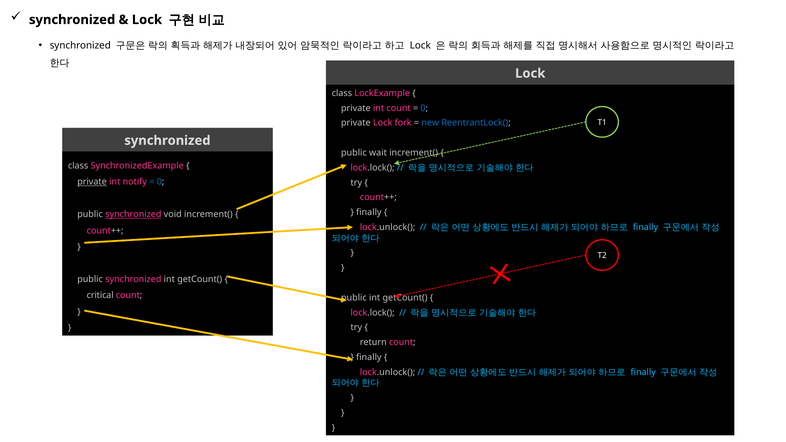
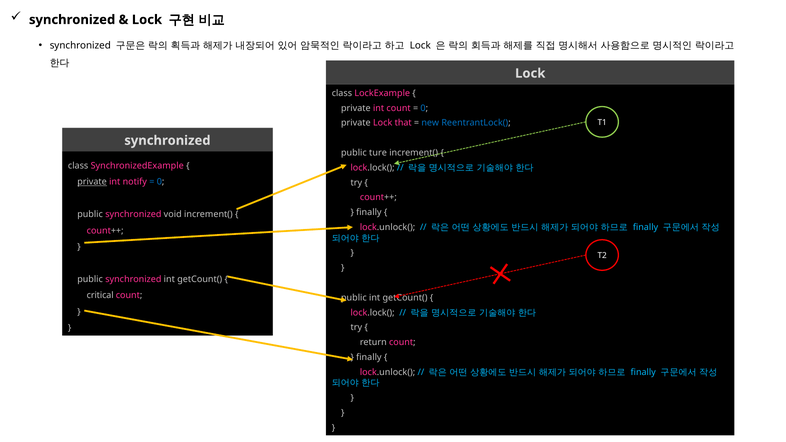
fork: fork -> that
wait: wait -> ture
synchronized at (133, 214) underline: present -> none
